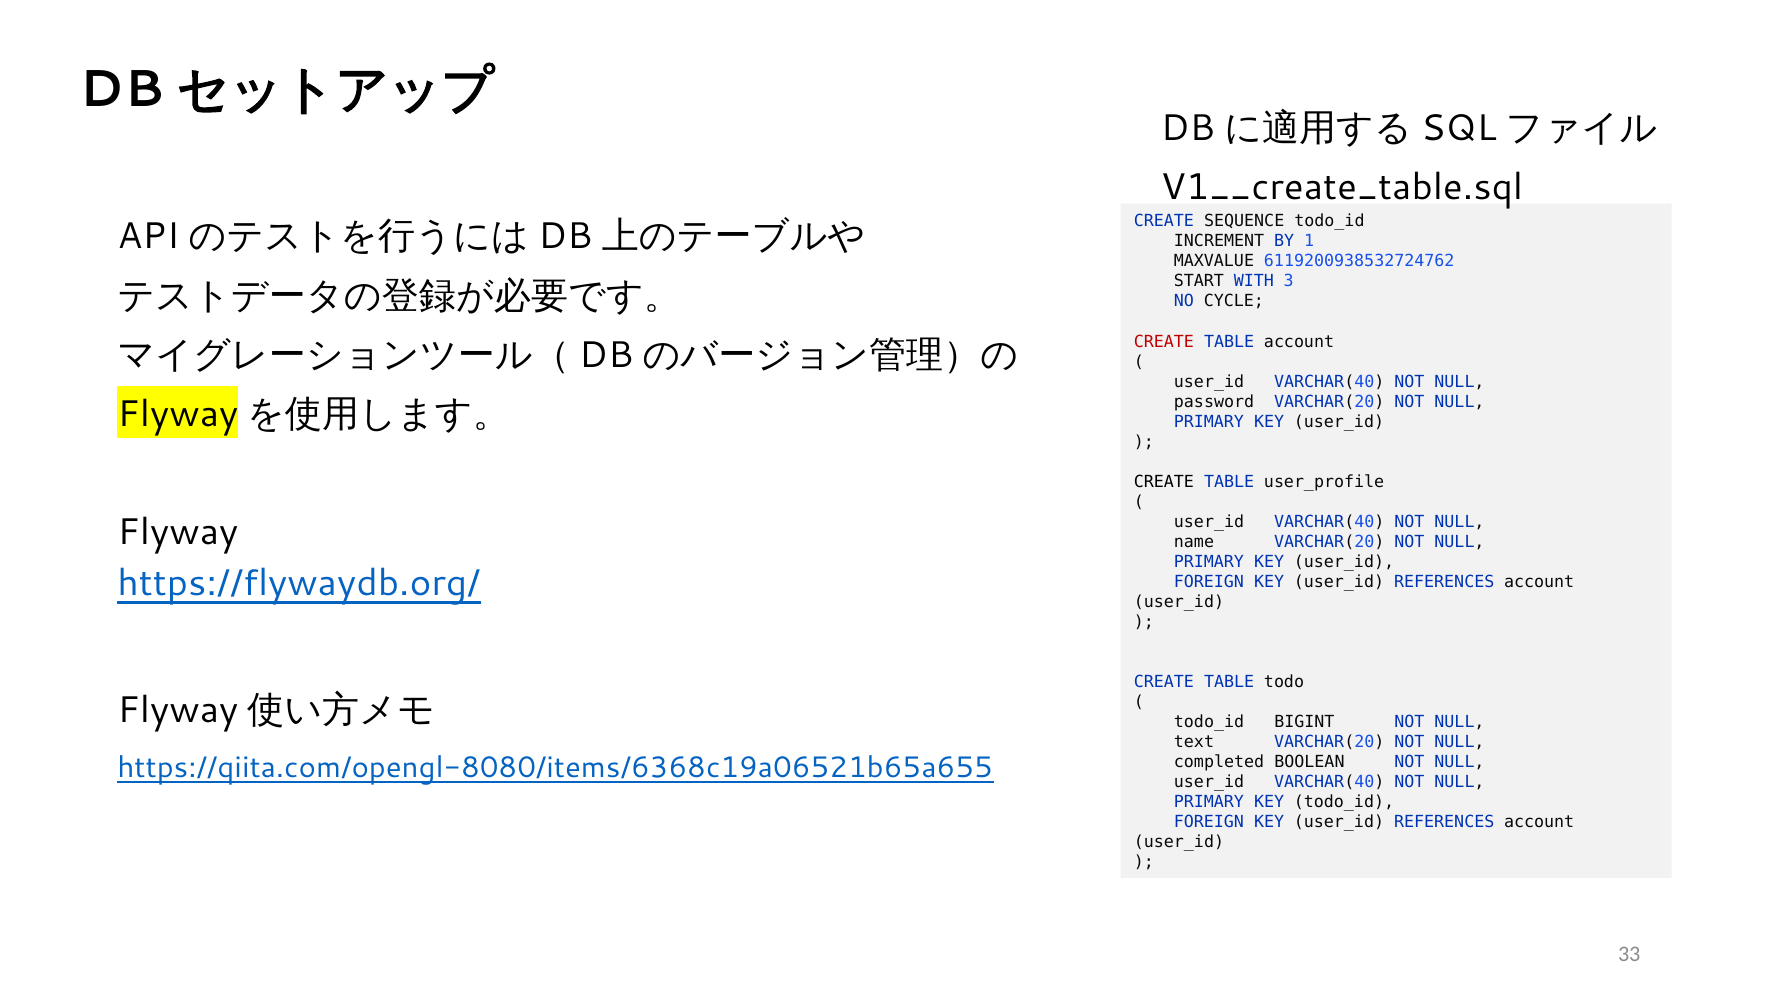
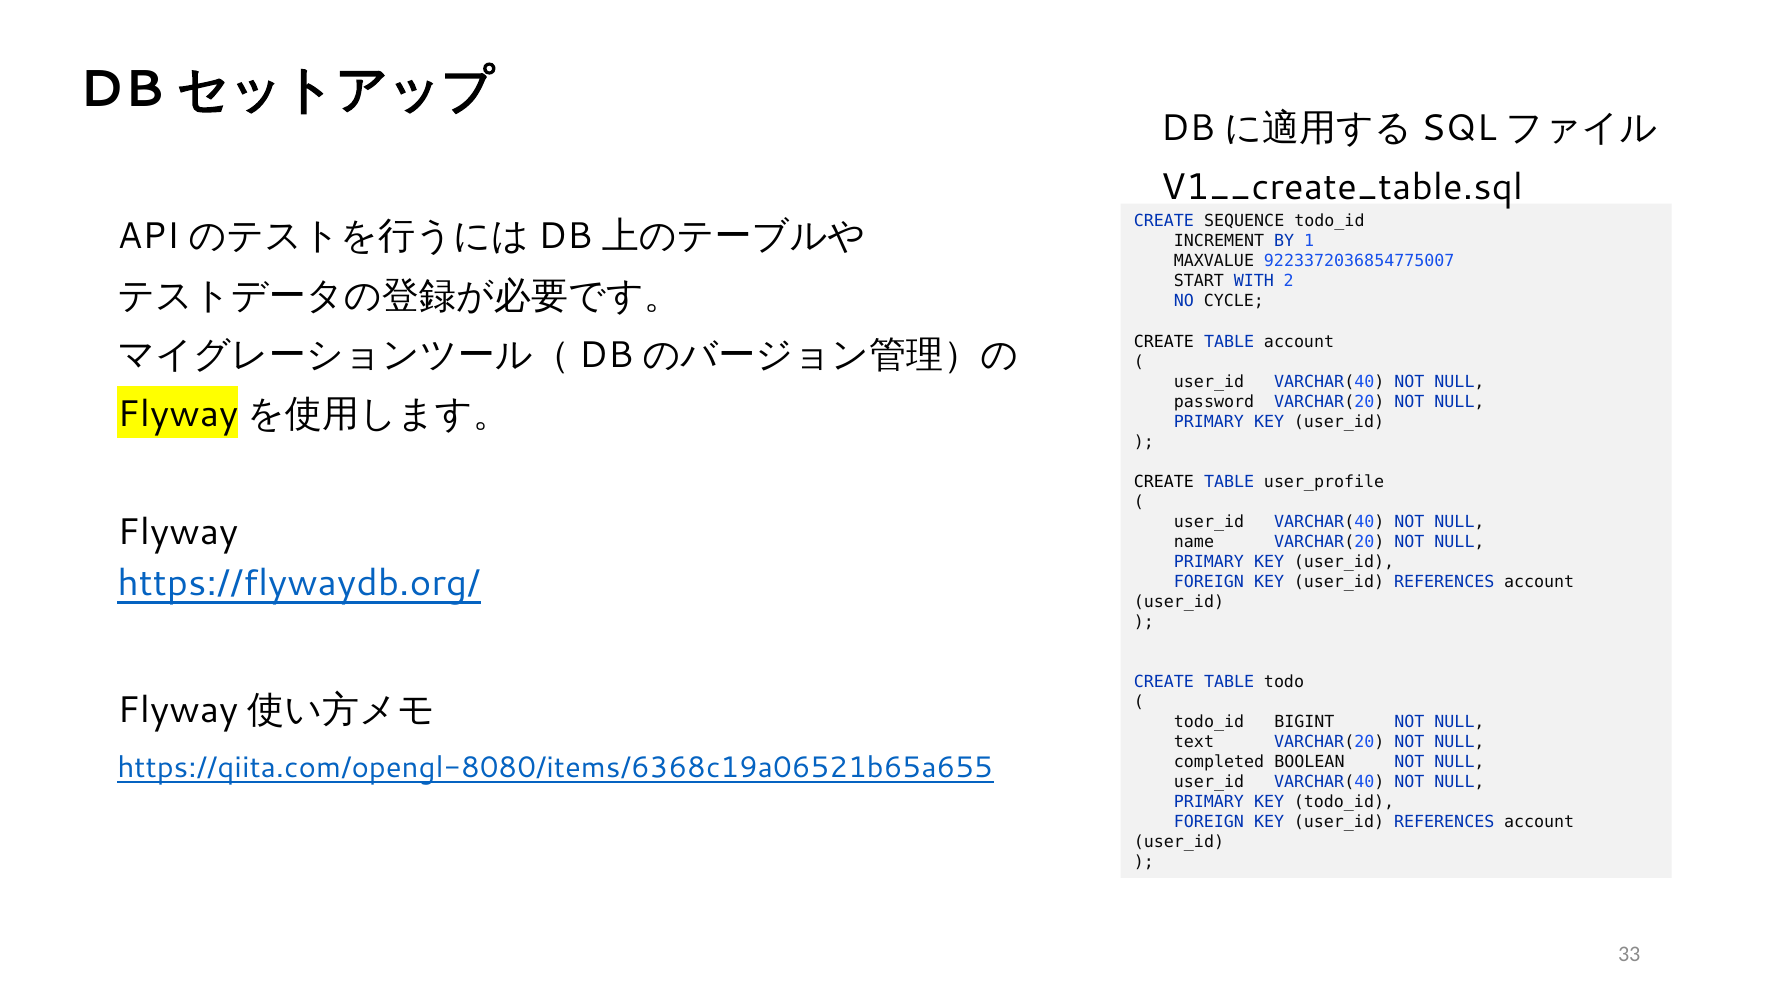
6119200938532724762: 6119200938532724762 -> 9223372036854775007
3: 3 -> 2
CREATE at (1164, 341) colour: red -> black
